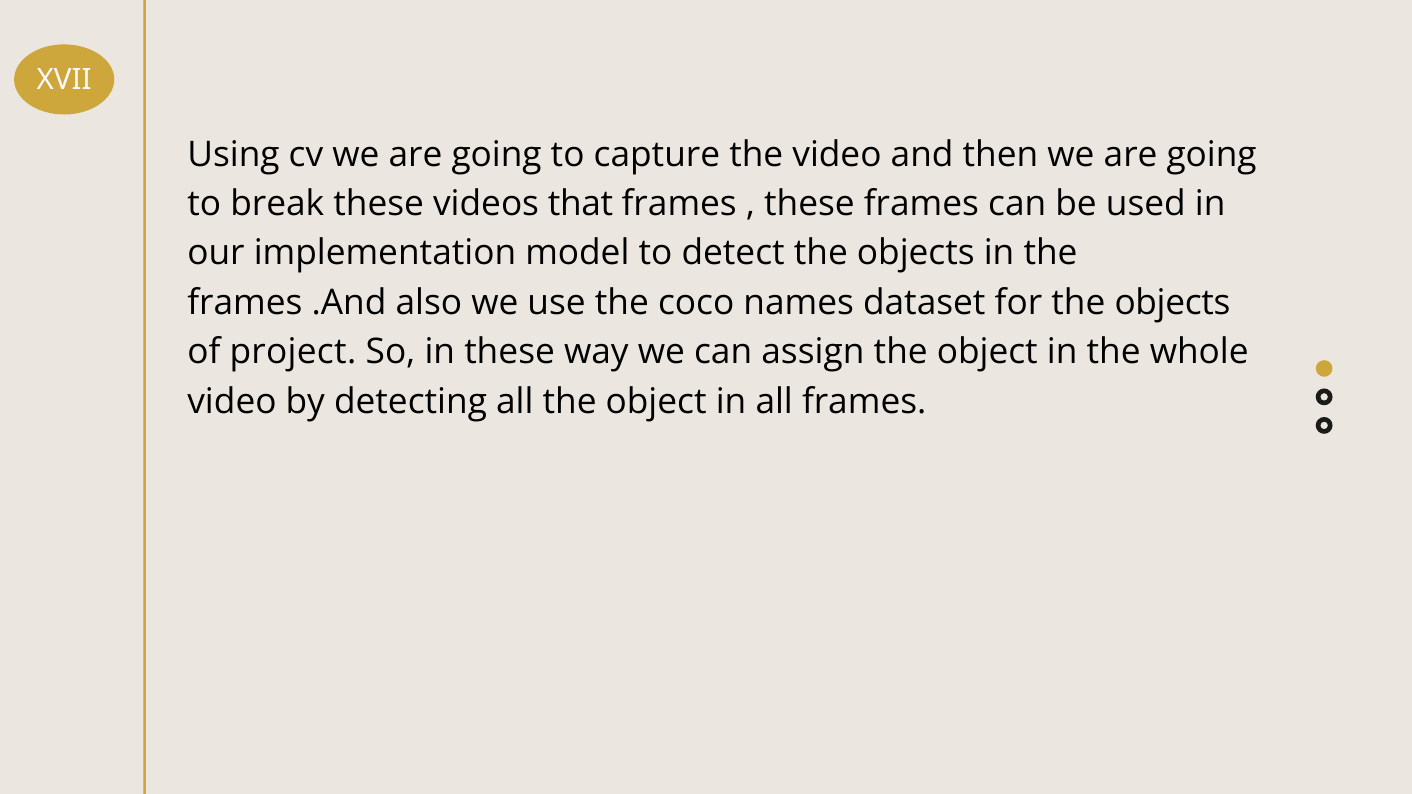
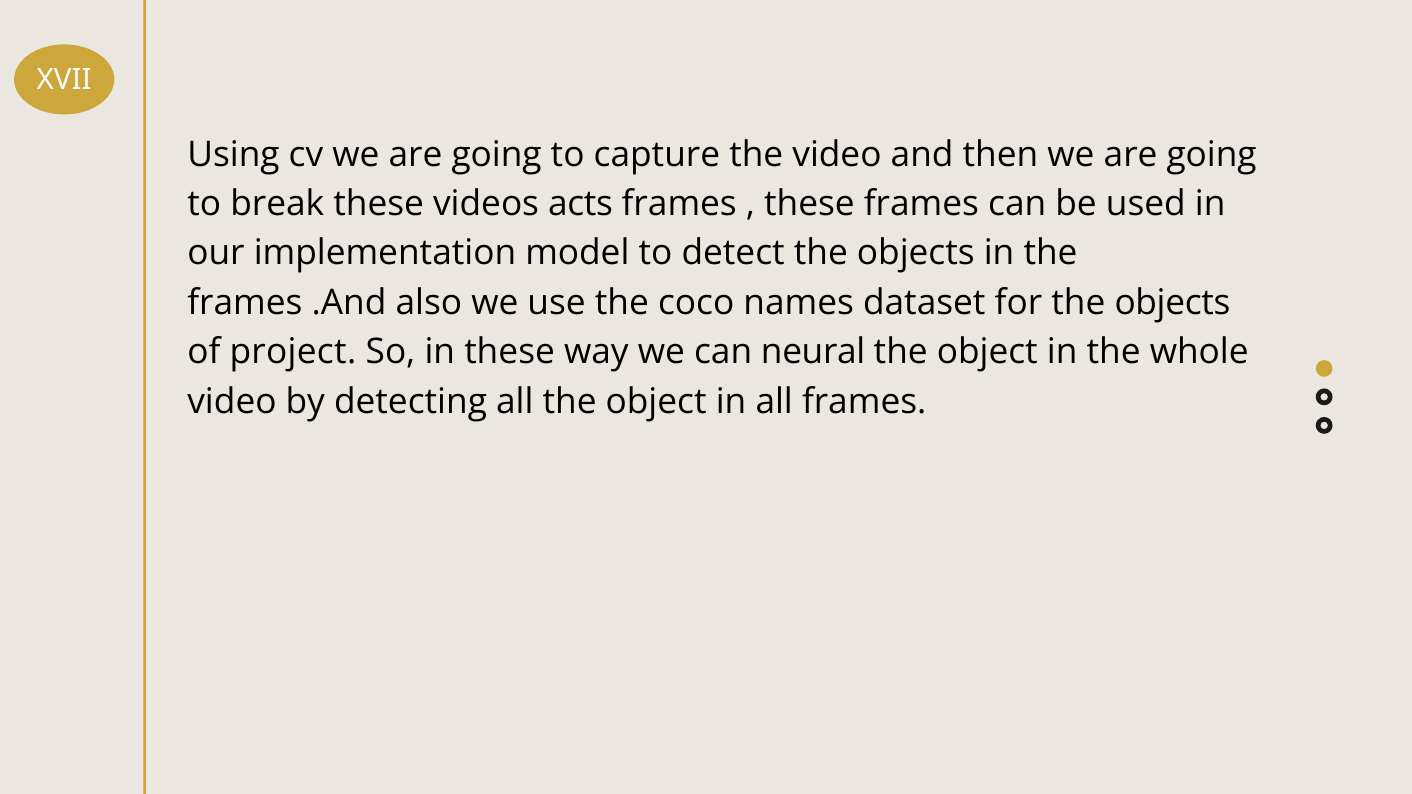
that: that -> acts
assign: assign -> neural
